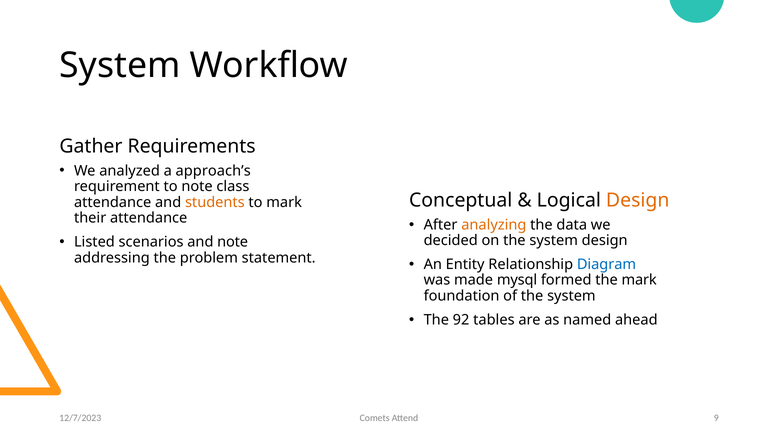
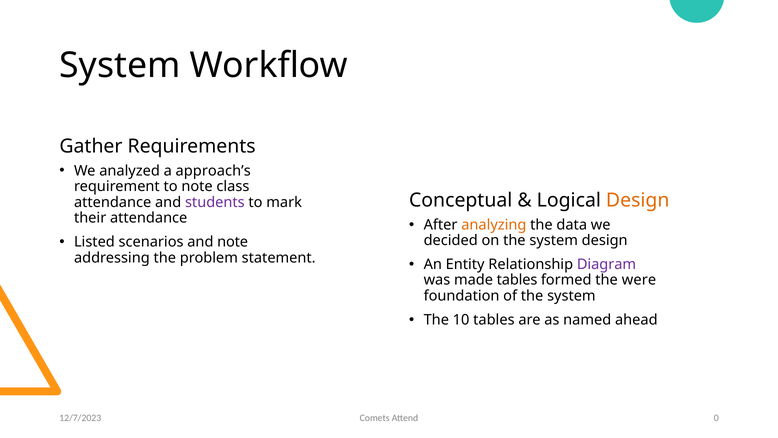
students colour: orange -> purple
Diagram colour: blue -> purple
made mysql: mysql -> tables
the mark: mark -> were
92: 92 -> 10
9: 9 -> 0
